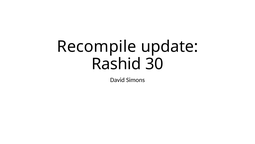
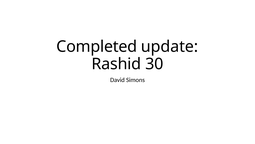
Recompile: Recompile -> Completed
